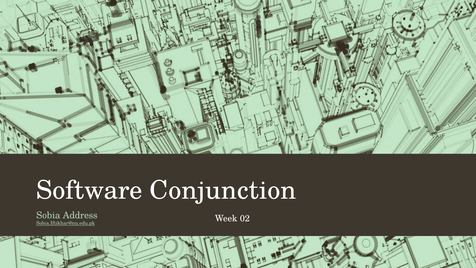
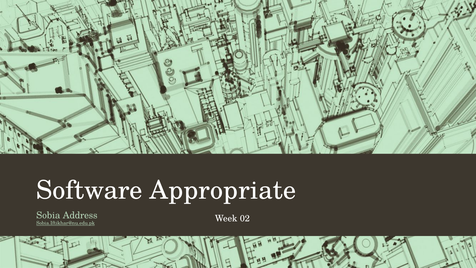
Conjunction: Conjunction -> Appropriate
